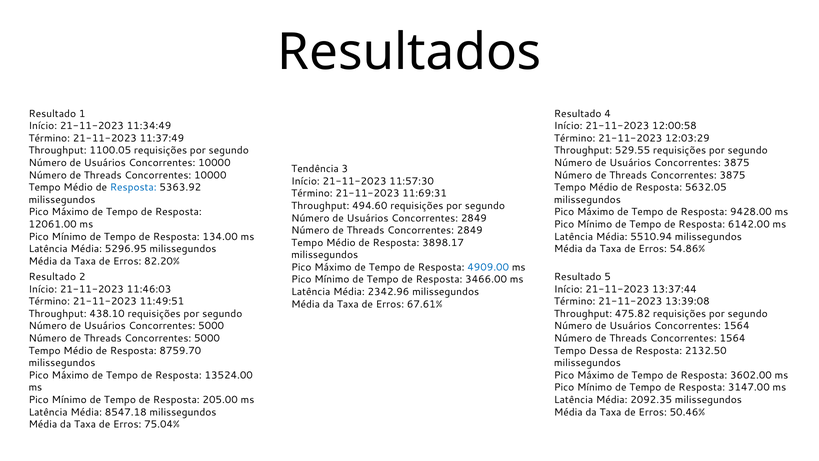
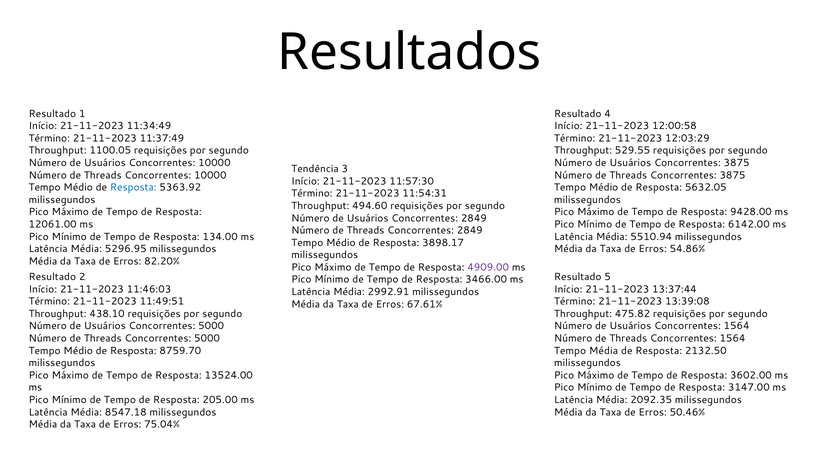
11:69:31: 11:69:31 -> 11:54:31
4909.00 colour: blue -> purple
2342.96: 2342.96 -> 2992.91
Tempo Dessa: Dessa -> Média
